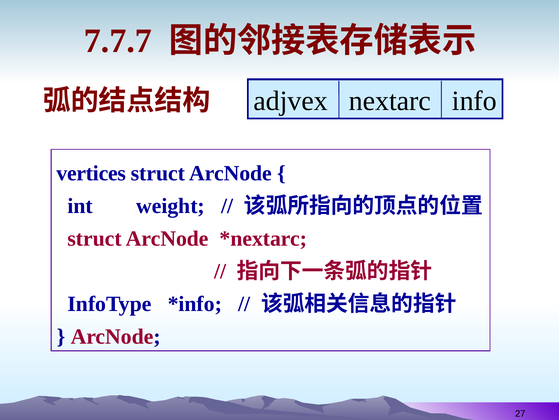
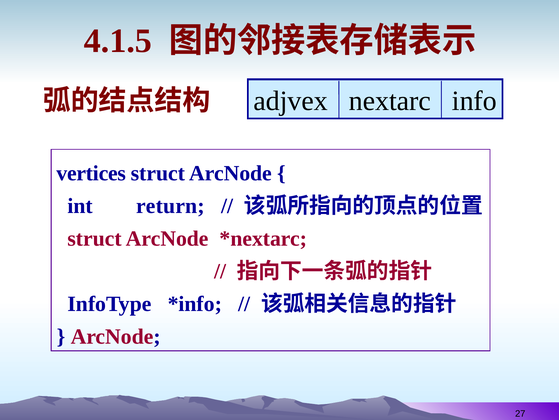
7.7.7: 7.7.7 -> 4.1.5
weight: weight -> return
